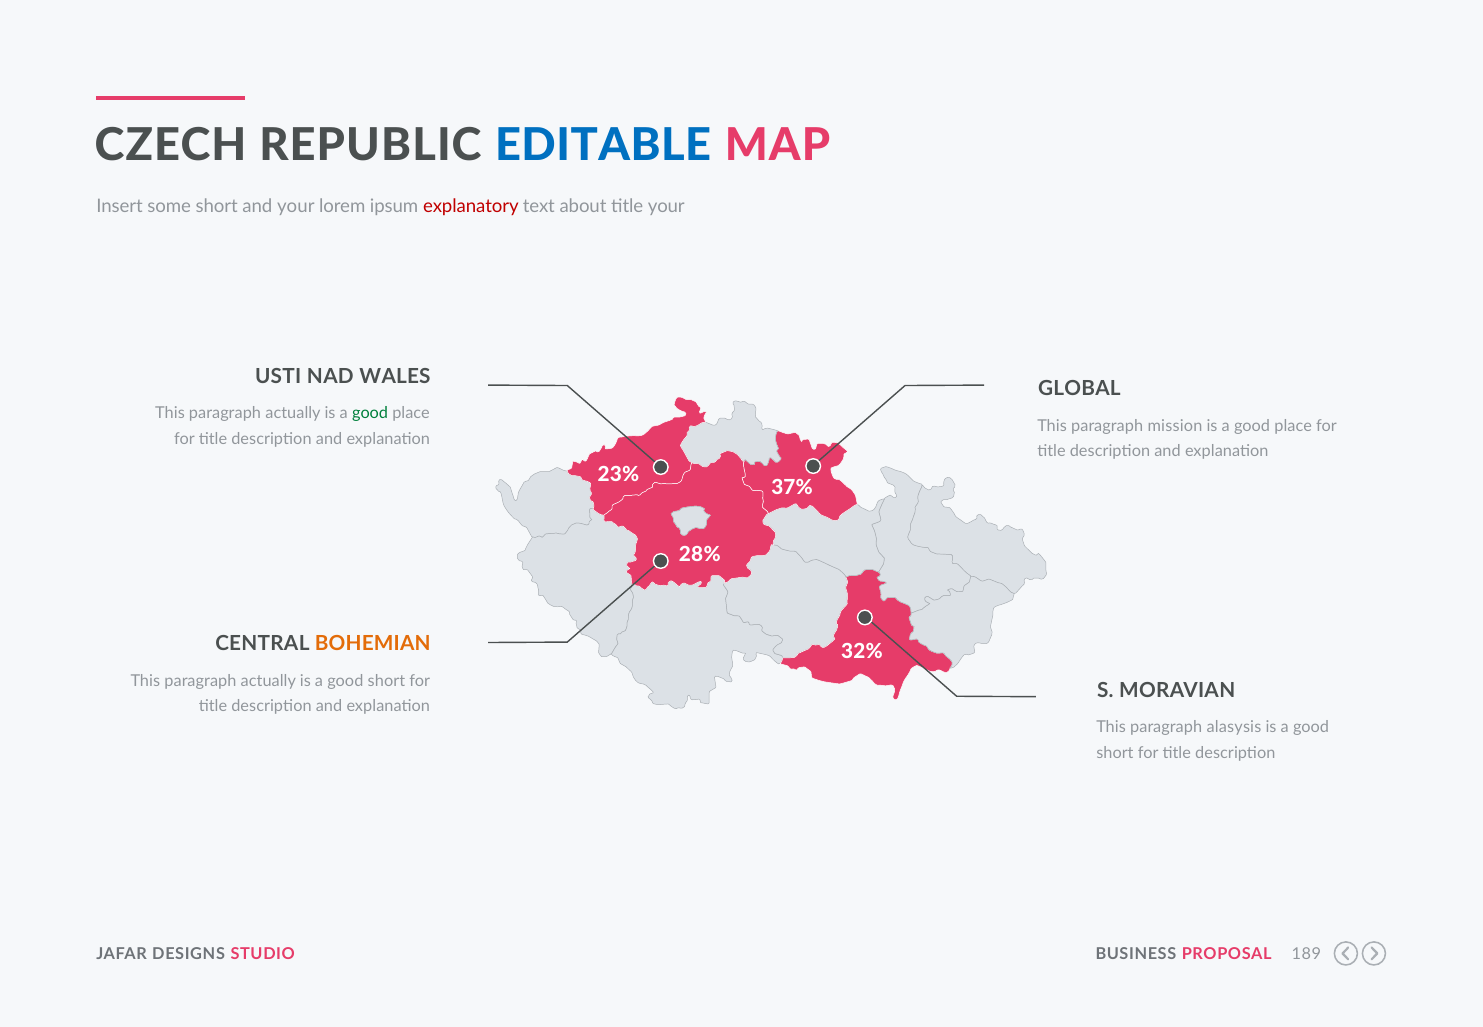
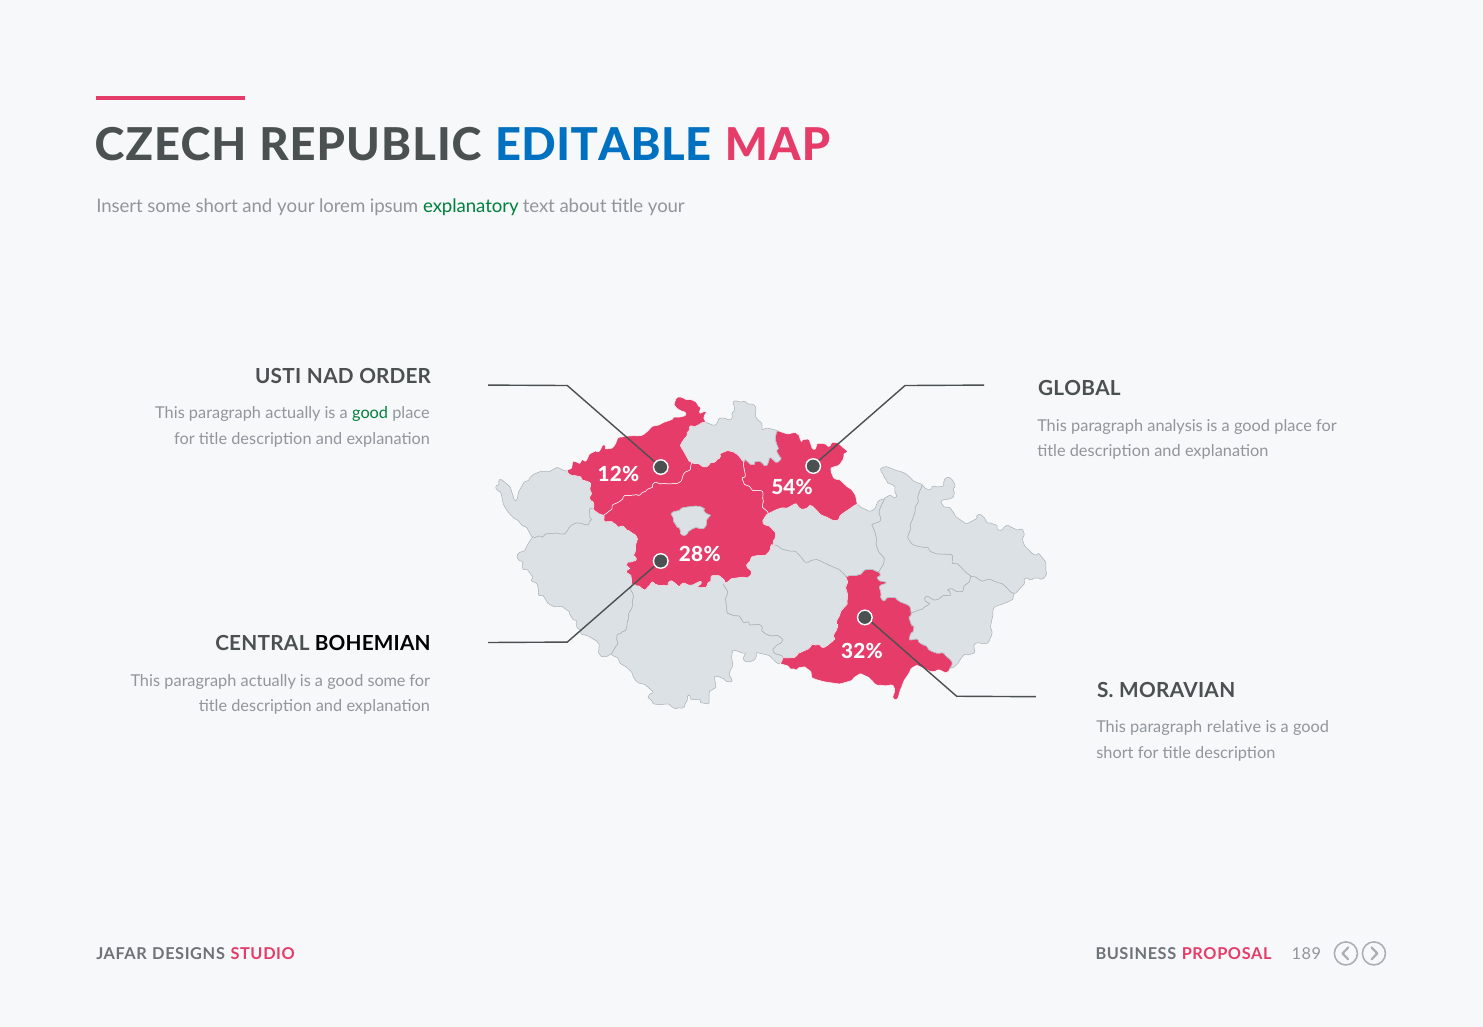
explanatory colour: red -> green
WALES: WALES -> ORDER
mission: mission -> analysis
23%: 23% -> 12%
37%: 37% -> 54%
BOHEMIAN colour: orange -> black
short at (386, 681): short -> some
alasysis: alasysis -> relative
